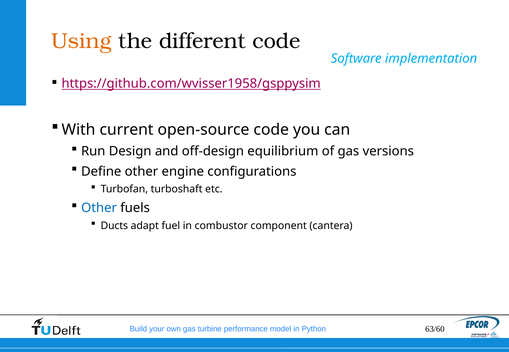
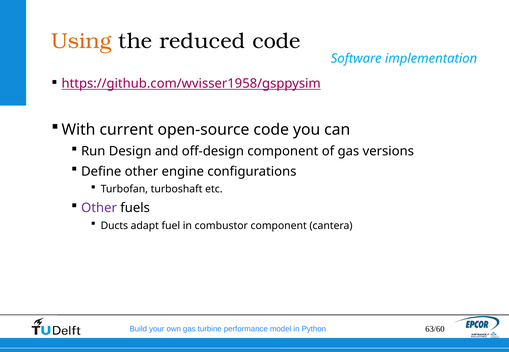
different: different -> reduced
off-design equilibrium: equilibrium -> component
Other at (99, 208) colour: blue -> purple
